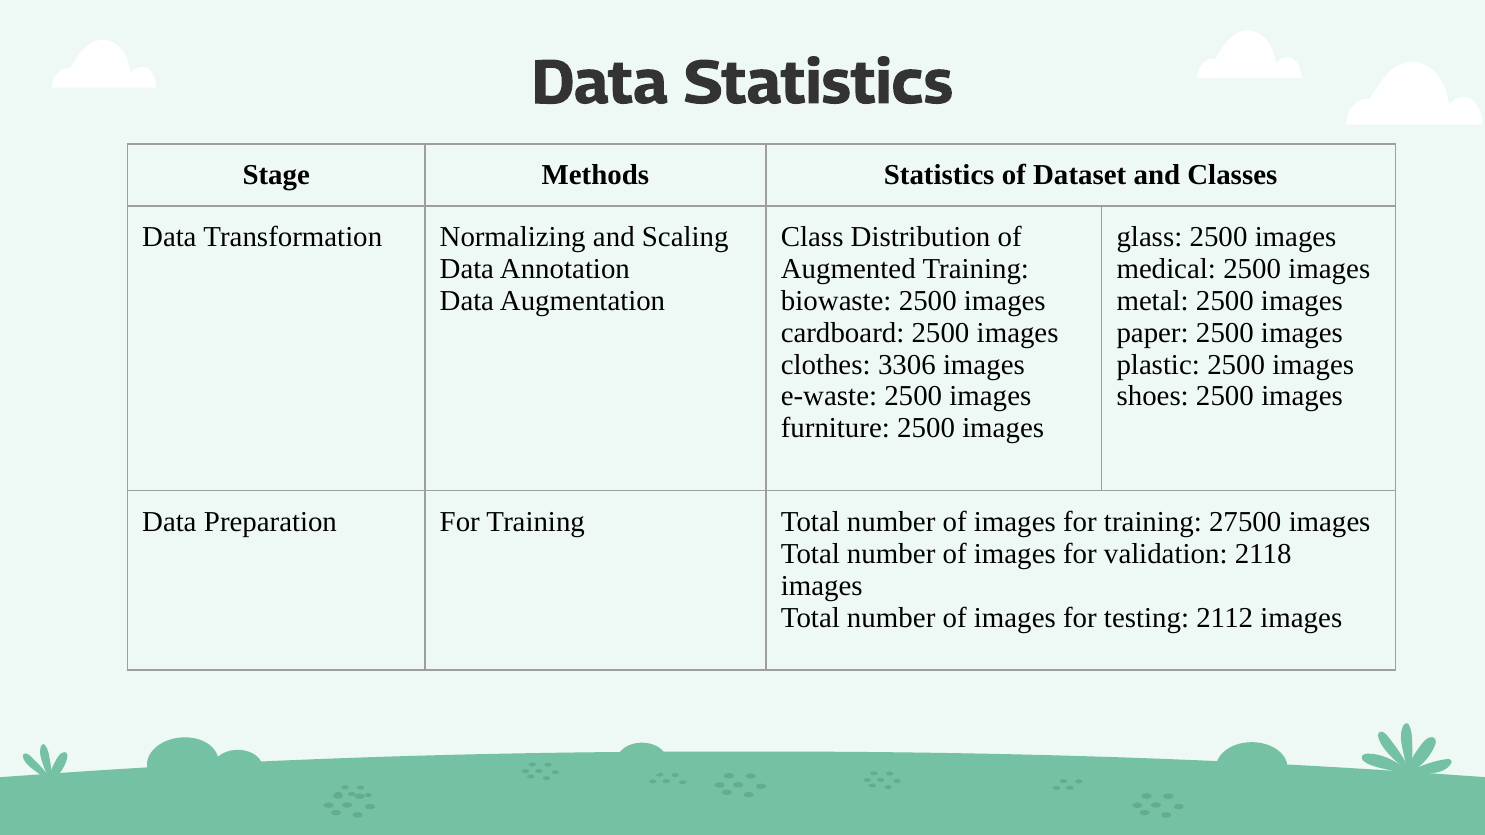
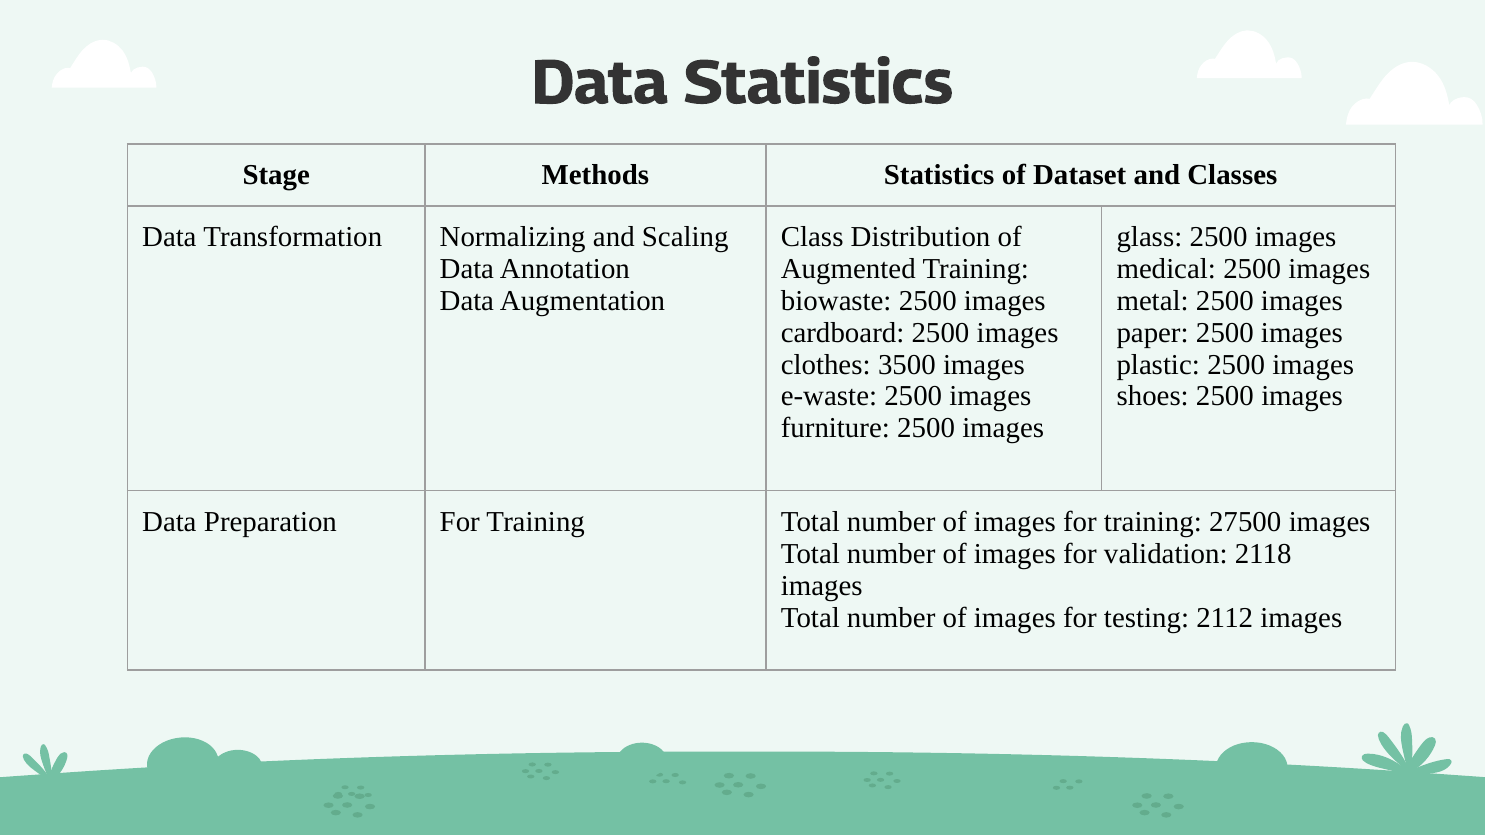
3306: 3306 -> 3500
